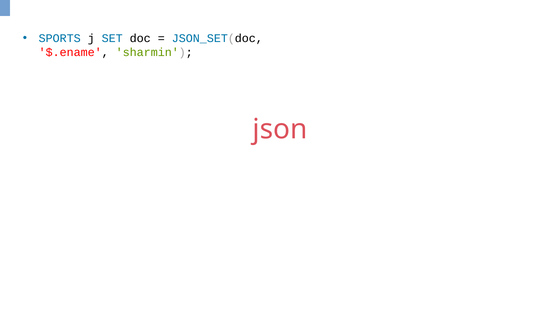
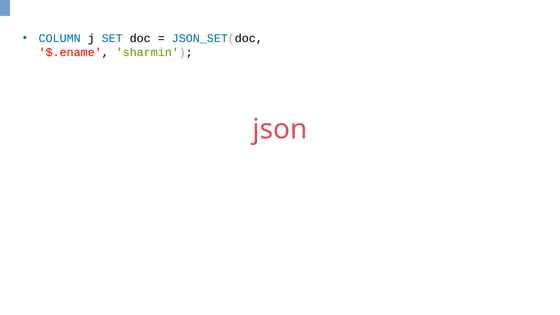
SPORTS: SPORTS -> COLUMN
